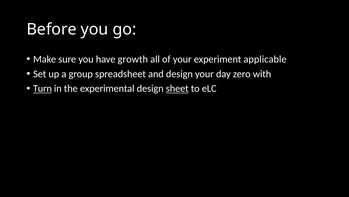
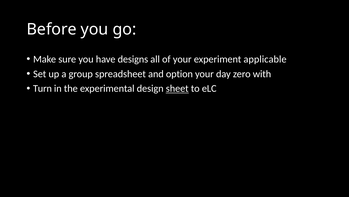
growth: growth -> designs
and design: design -> option
Turn underline: present -> none
